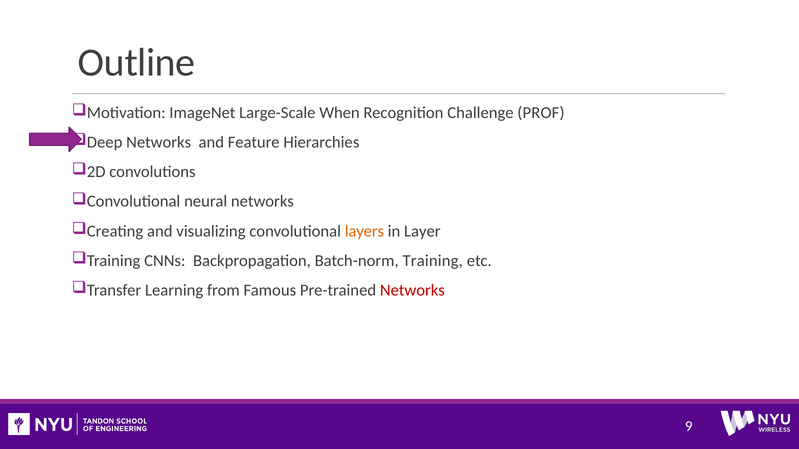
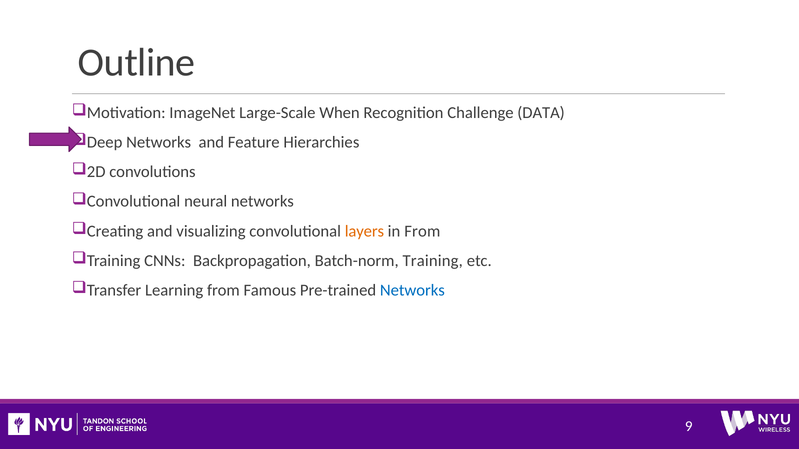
PROF: PROF -> DATA
in Layer: Layer -> From
Networks at (412, 291) colour: red -> blue
